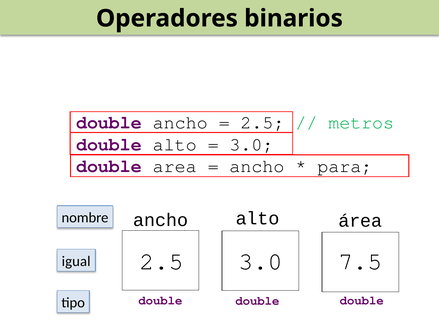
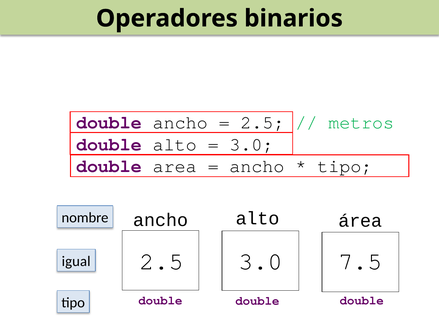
para at (345, 166): para -> tipo
